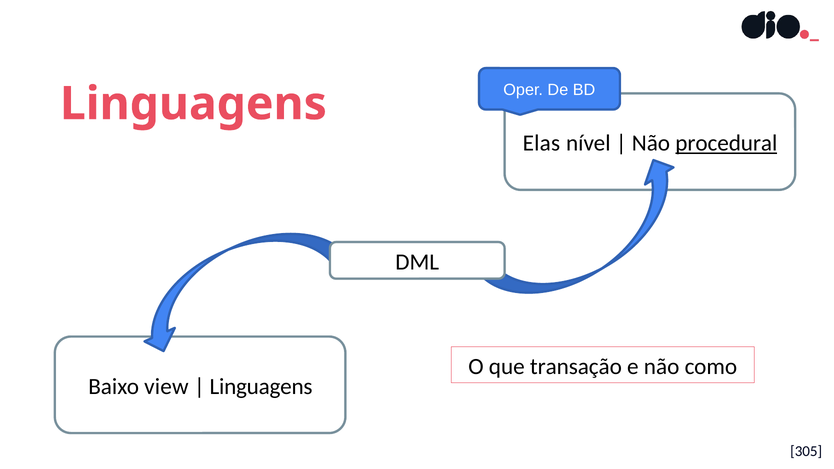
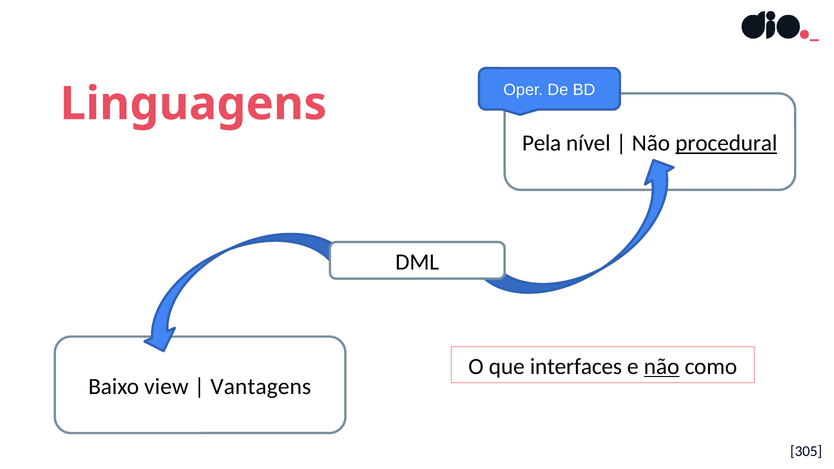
Elas: Elas -> Pela
transação: transação -> interfaces
não at (662, 367) underline: none -> present
Linguagens at (261, 387): Linguagens -> Vantagens
